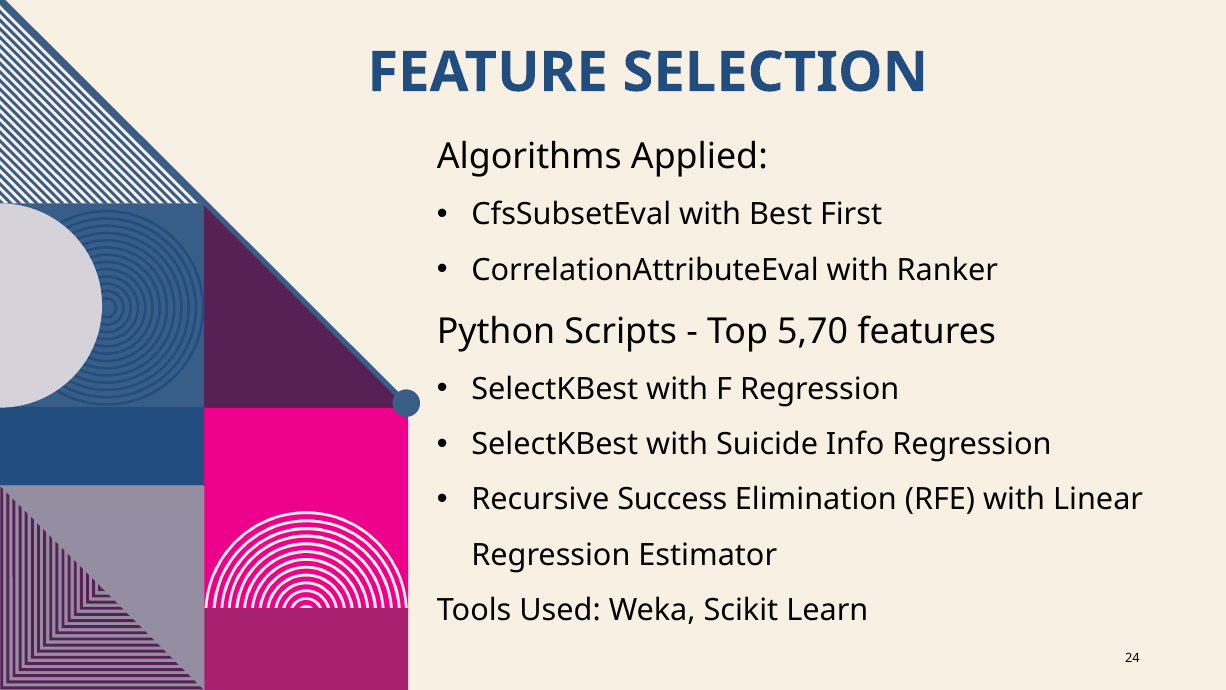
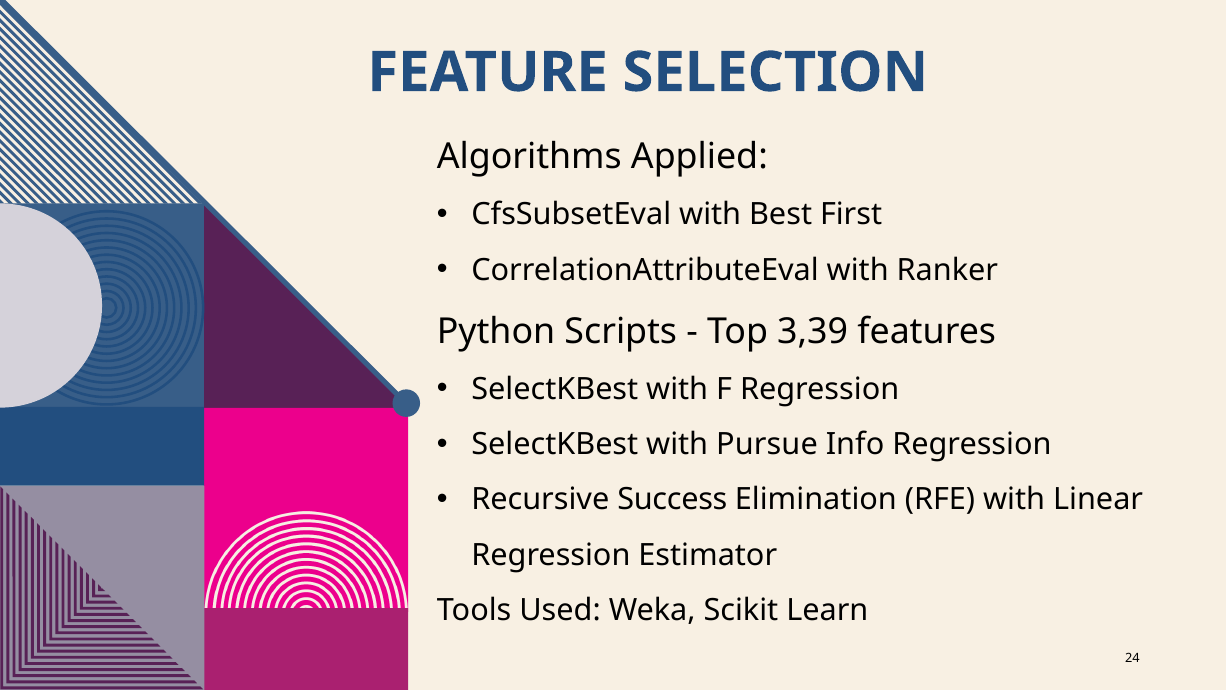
5,70: 5,70 -> 3,39
Suicide: Suicide -> Pursue
